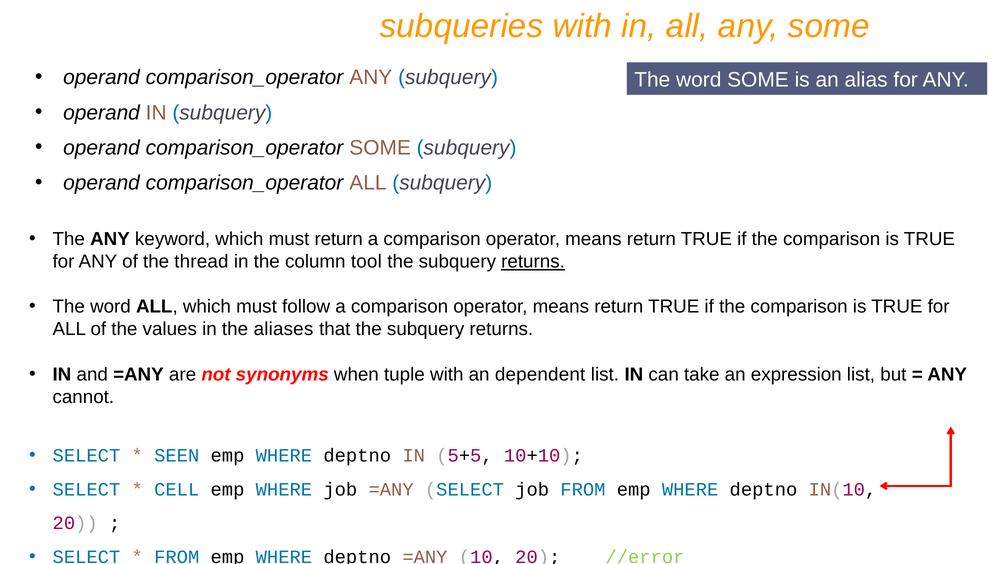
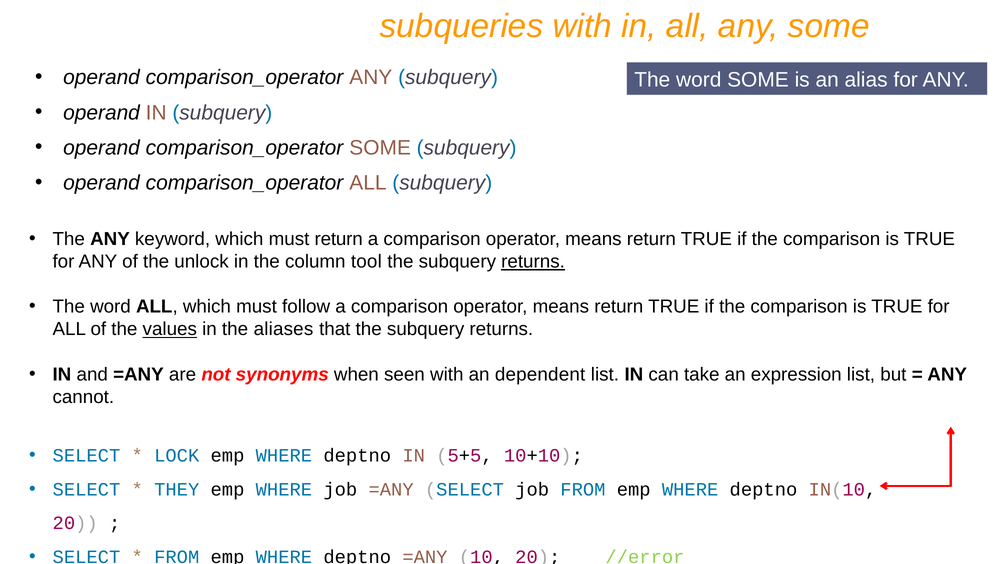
thread: thread -> unlock
values underline: none -> present
tuple: tuple -> seen
SEEN: SEEN -> LOCK
CELL: CELL -> THEY
